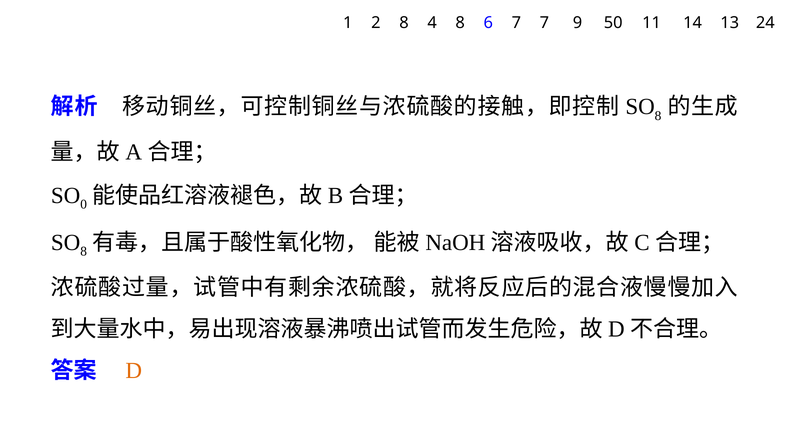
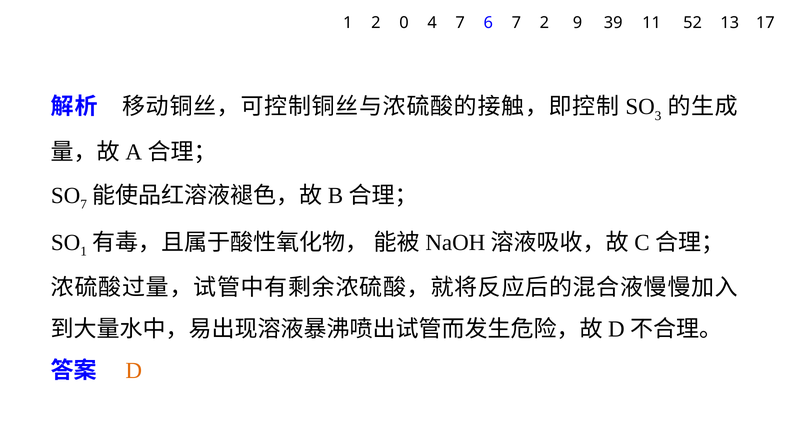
2 8: 8 -> 0
4 8: 8 -> 7
7 7: 7 -> 2
50: 50 -> 39
14: 14 -> 52
24: 24 -> 17
8 at (658, 116): 8 -> 3
0 at (84, 204): 0 -> 7
8 at (84, 252): 8 -> 1
